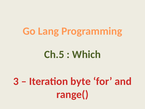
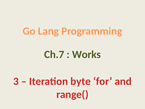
Ch.5: Ch.5 -> Ch.7
Which: Which -> Works
